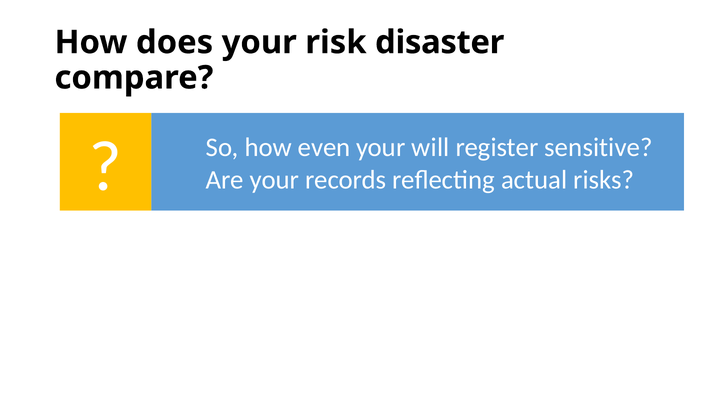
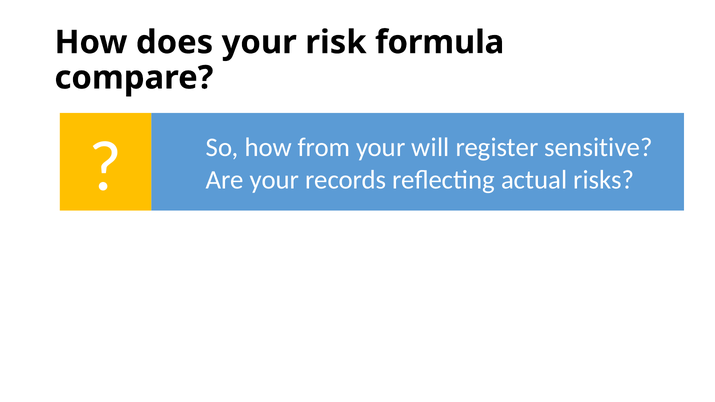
disaster: disaster -> formula
even: even -> from
